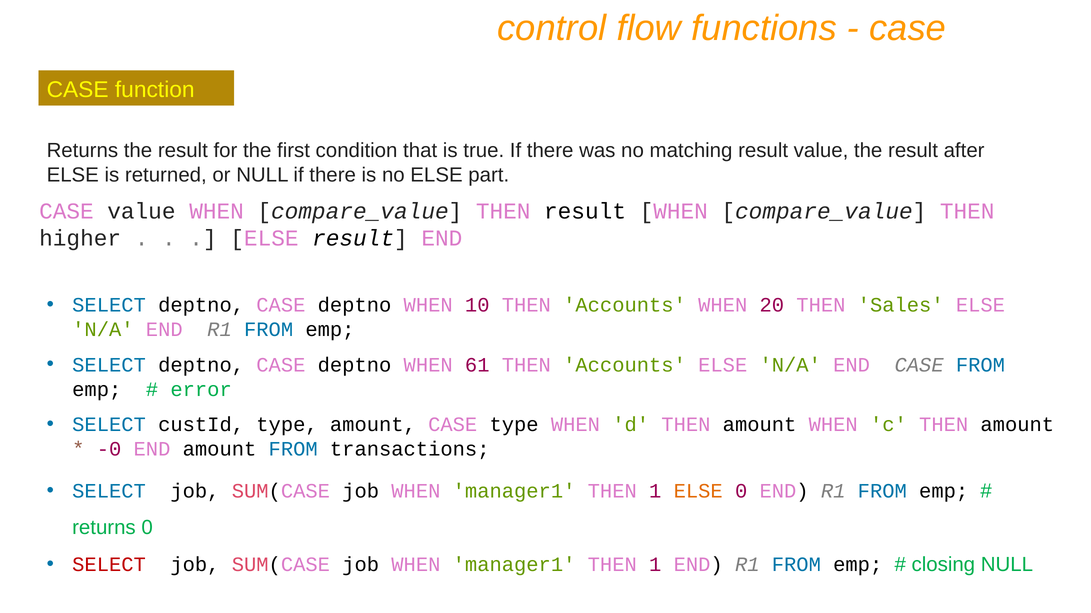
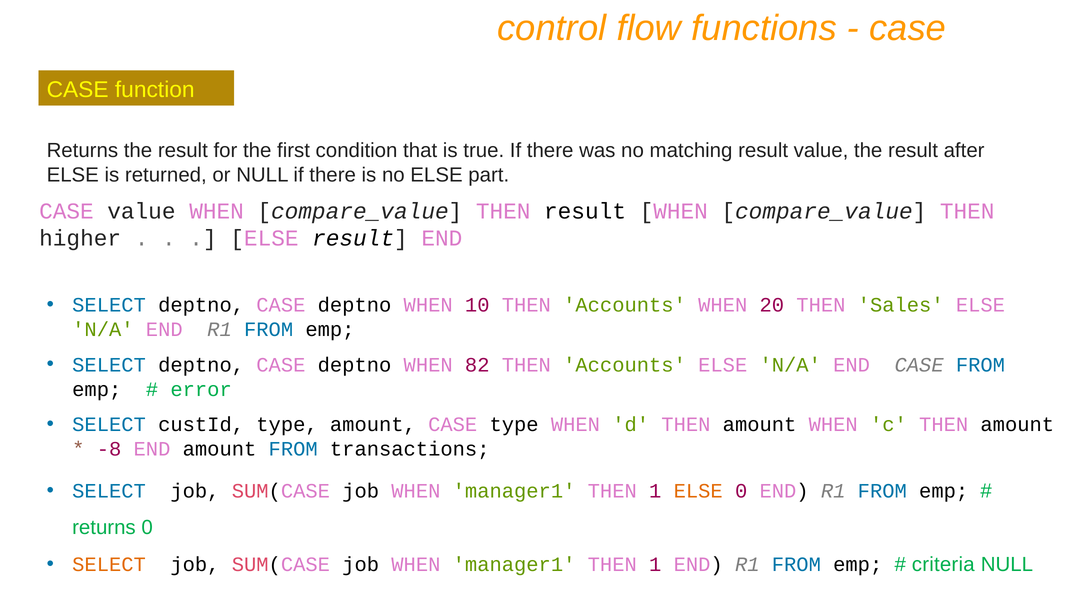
61: 61 -> 82
-0: -0 -> -8
SELECT at (109, 565) colour: red -> orange
closing: closing -> criteria
